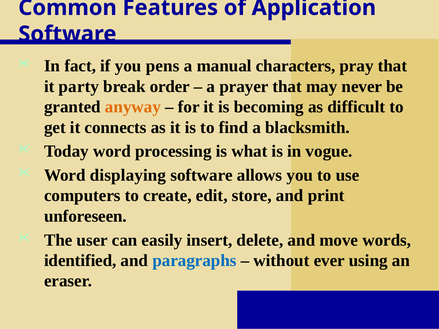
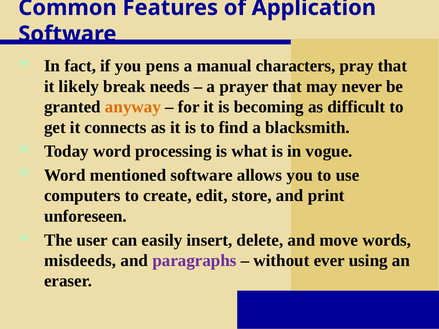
party: party -> likely
order: order -> needs
displaying: displaying -> mentioned
identified: identified -> misdeeds
paragraphs colour: blue -> purple
